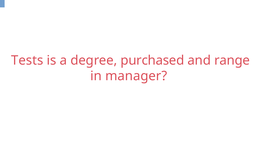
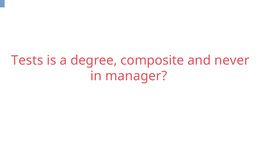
purchased: purchased -> composite
range: range -> never
